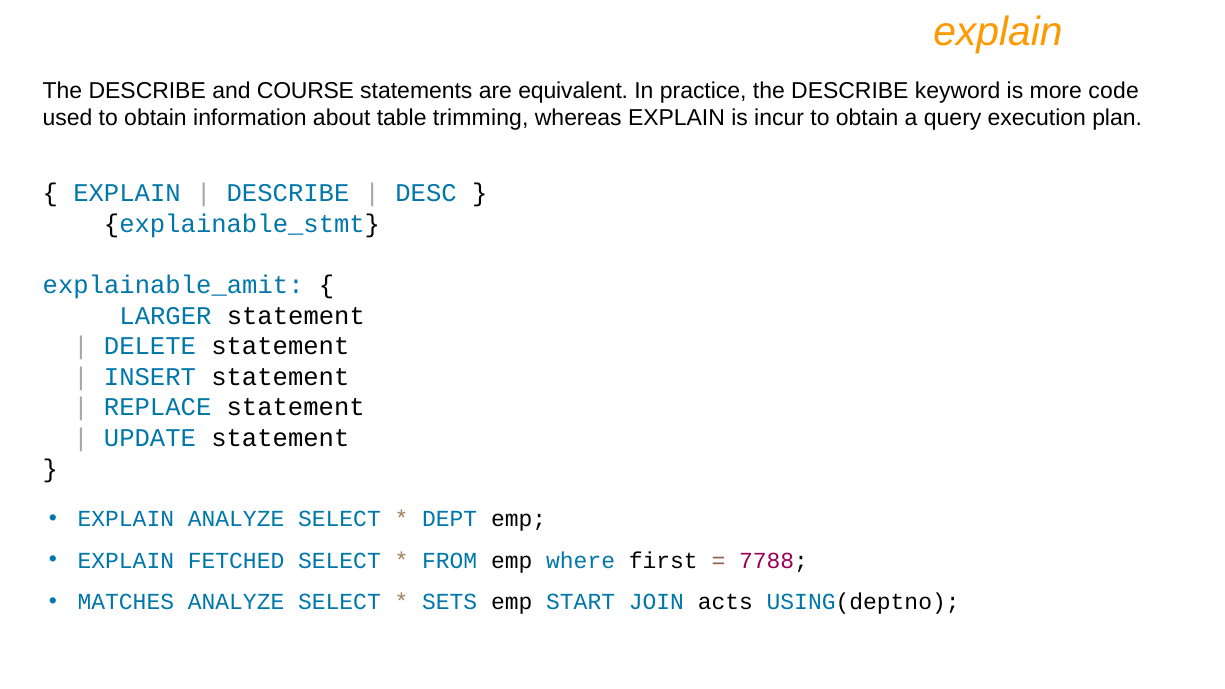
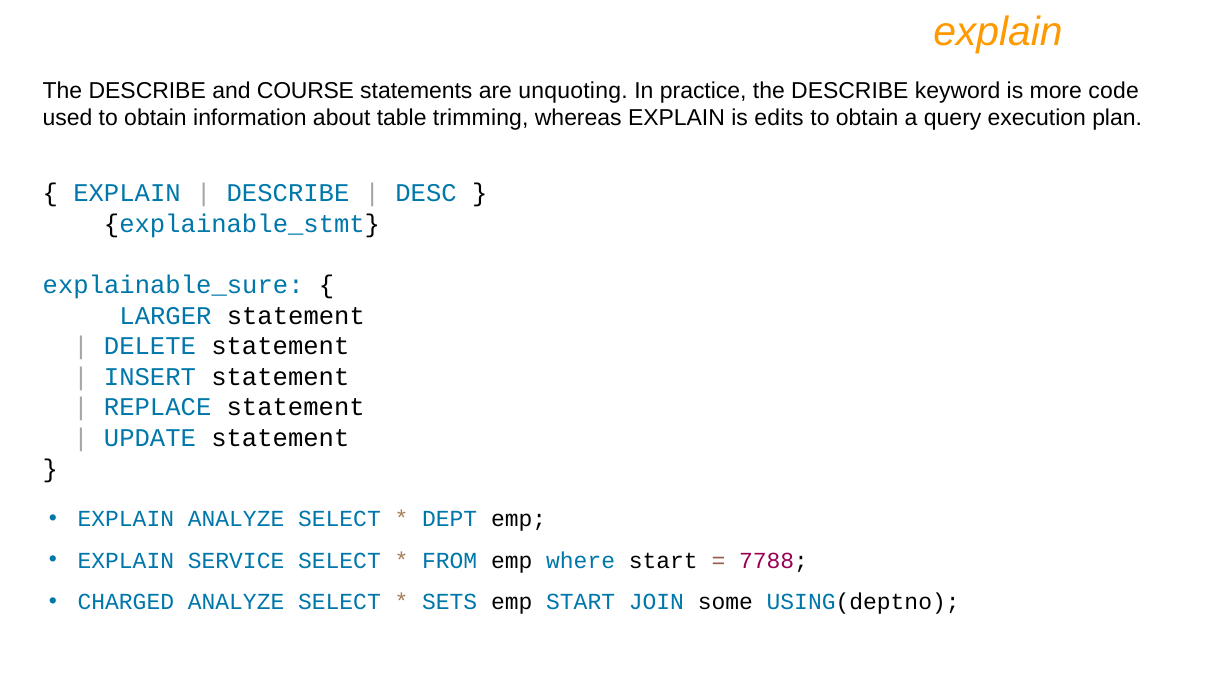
equivalent: equivalent -> unquoting
incur: incur -> edits
explainable_amit: explainable_amit -> explainable_sure
FETCHED: FETCHED -> SERVICE
where first: first -> start
MATCHES: MATCHES -> CHARGED
acts: acts -> some
